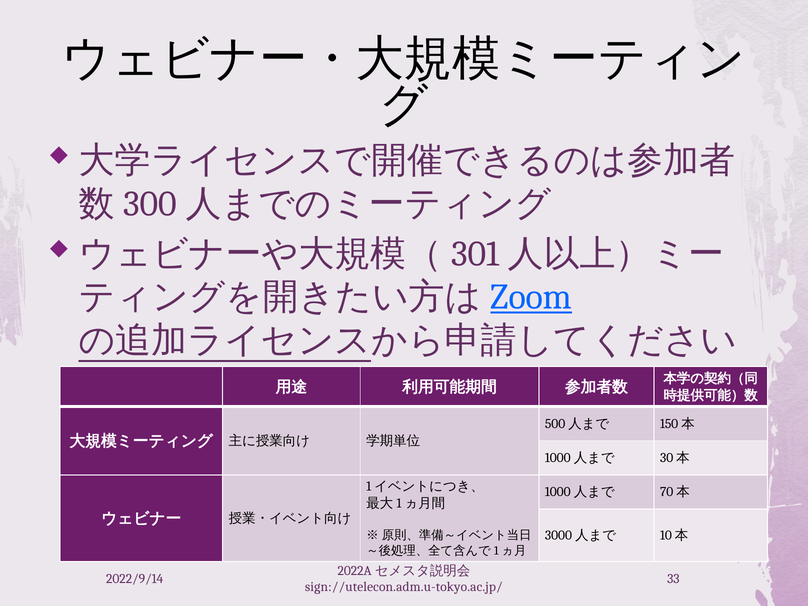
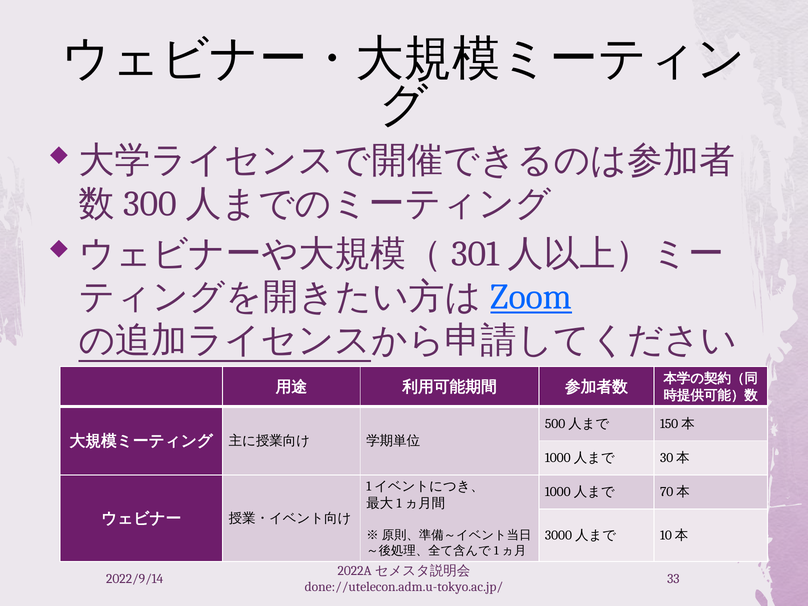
sign://utelecon.adm.u-tokyo.ac.jp/: sign://utelecon.adm.u-tokyo.ac.jp/ -> done://utelecon.adm.u-tokyo.ac.jp/
